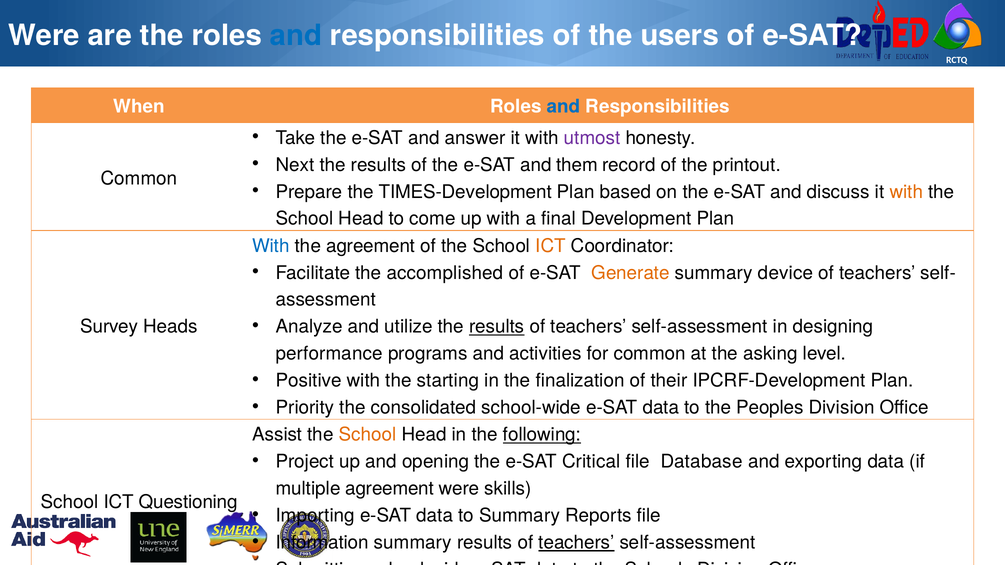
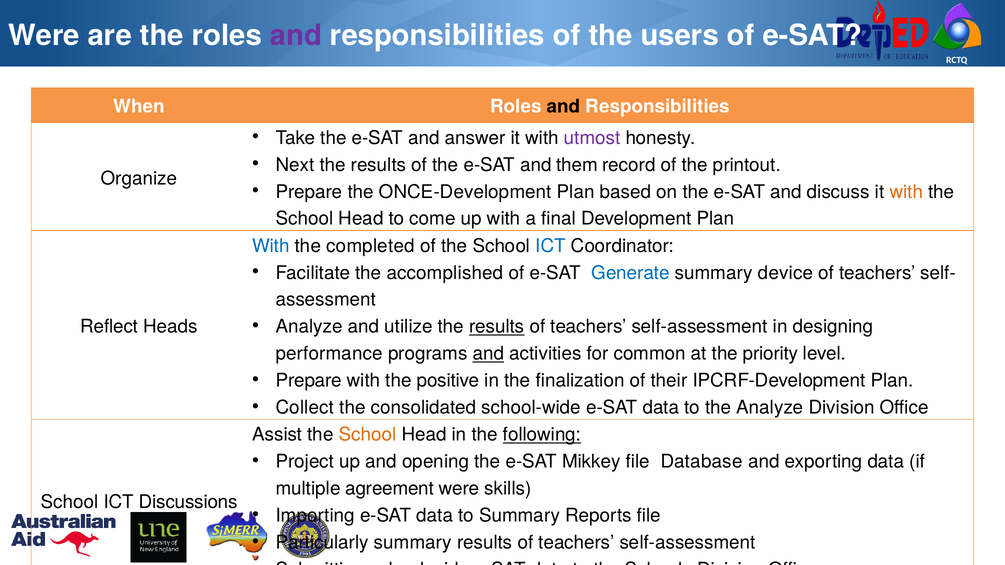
and at (296, 36) colour: blue -> purple
and at (564, 107) colour: blue -> black
Common at (139, 178): Common -> Organize
TIMES-Development: TIMES-Development -> ONCE-Development
the agreement: agreement -> completed
ICT at (551, 246) colour: orange -> blue
Generate colour: orange -> blue
Survey: Survey -> Reflect
and at (488, 354) underline: none -> present
asking: asking -> priority
Positive at (309, 381): Positive -> Prepare
starting: starting -> positive
Priority: Priority -> Collect
the Peoples: Peoples -> Analyze
Critical: Critical -> Mikkey
Questioning: Questioning -> Discussions
Information: Information -> Particularly
teachers at (576, 543) underline: present -> none
